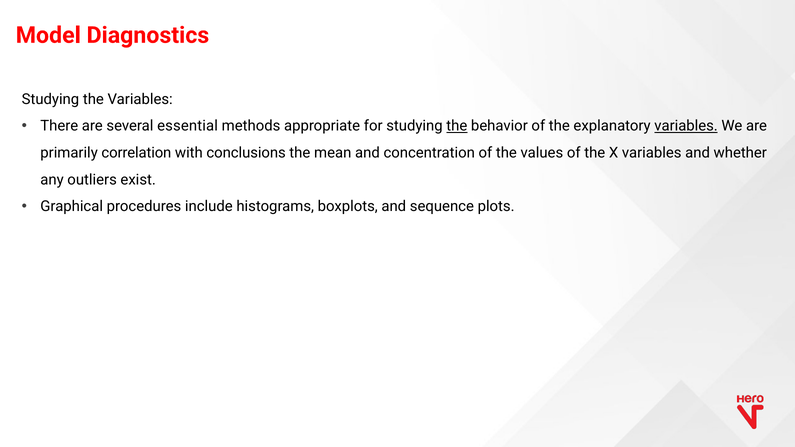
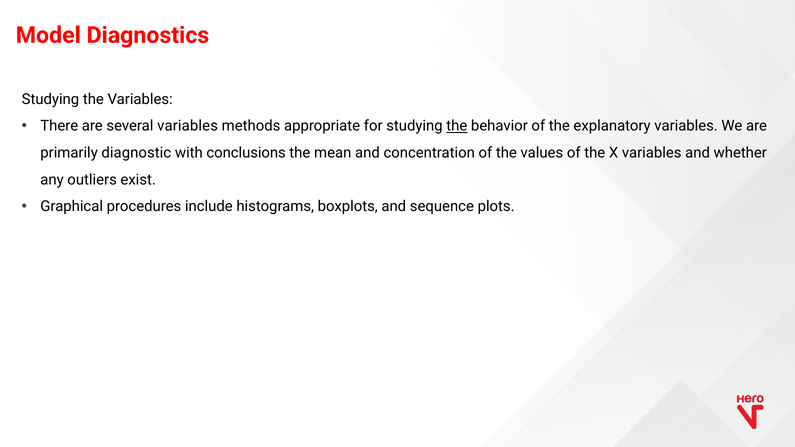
several essential: essential -> variables
variables at (686, 126) underline: present -> none
correlation: correlation -> diagnostic
